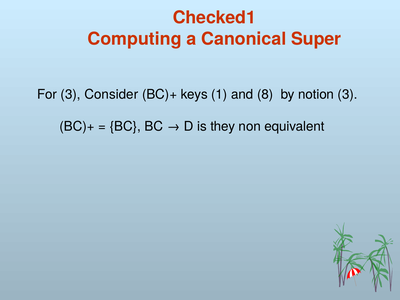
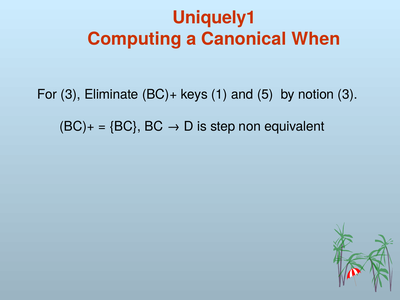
Checked1: Checked1 -> Uniquely1
Super: Super -> When
Consider: Consider -> Eliminate
8: 8 -> 5
they: they -> step
